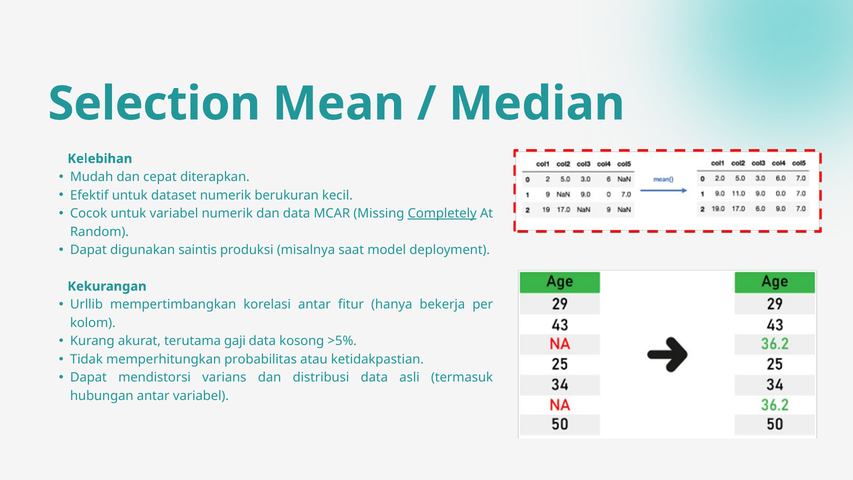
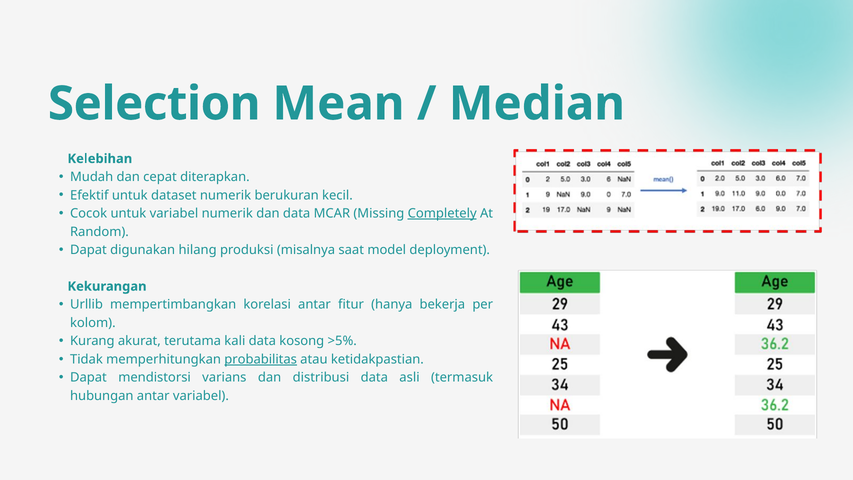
saintis: saintis -> hilang
gaji: gaji -> kali
probabilitas underline: none -> present
